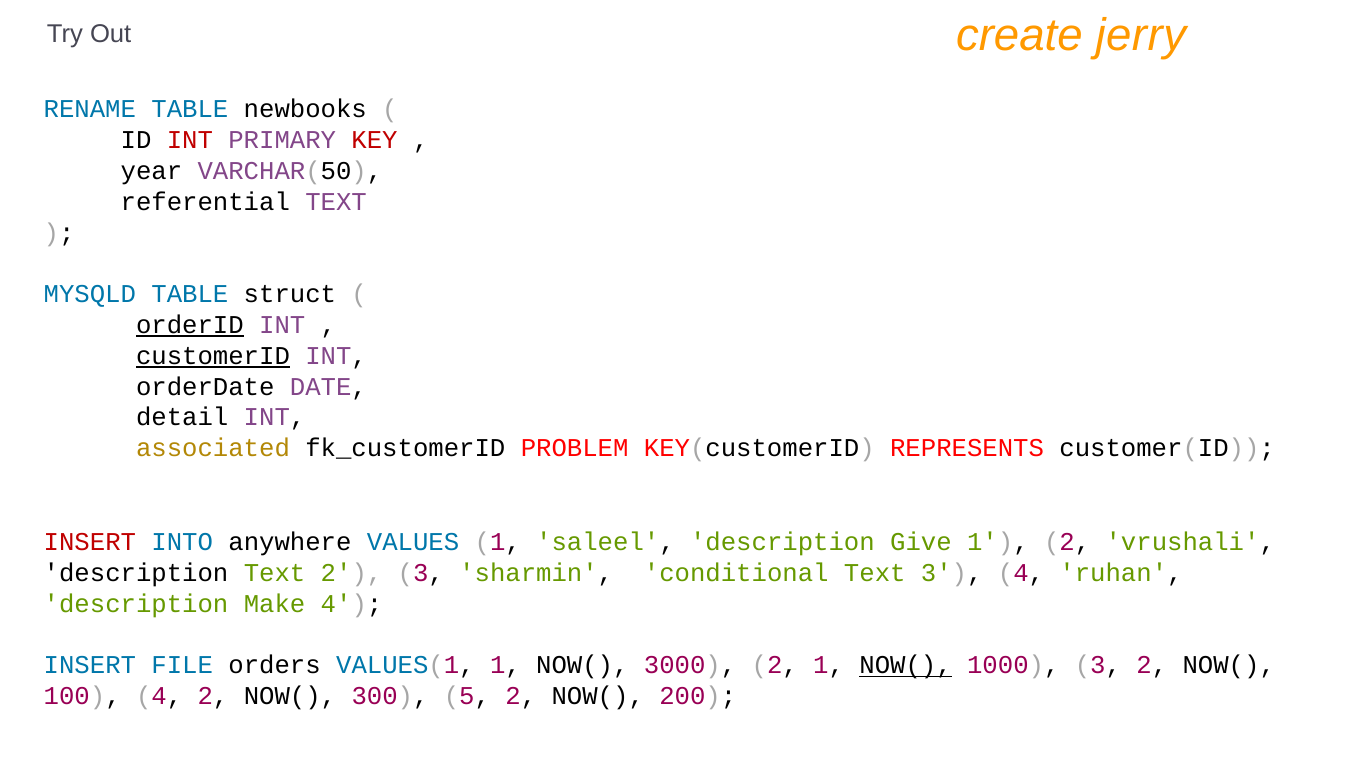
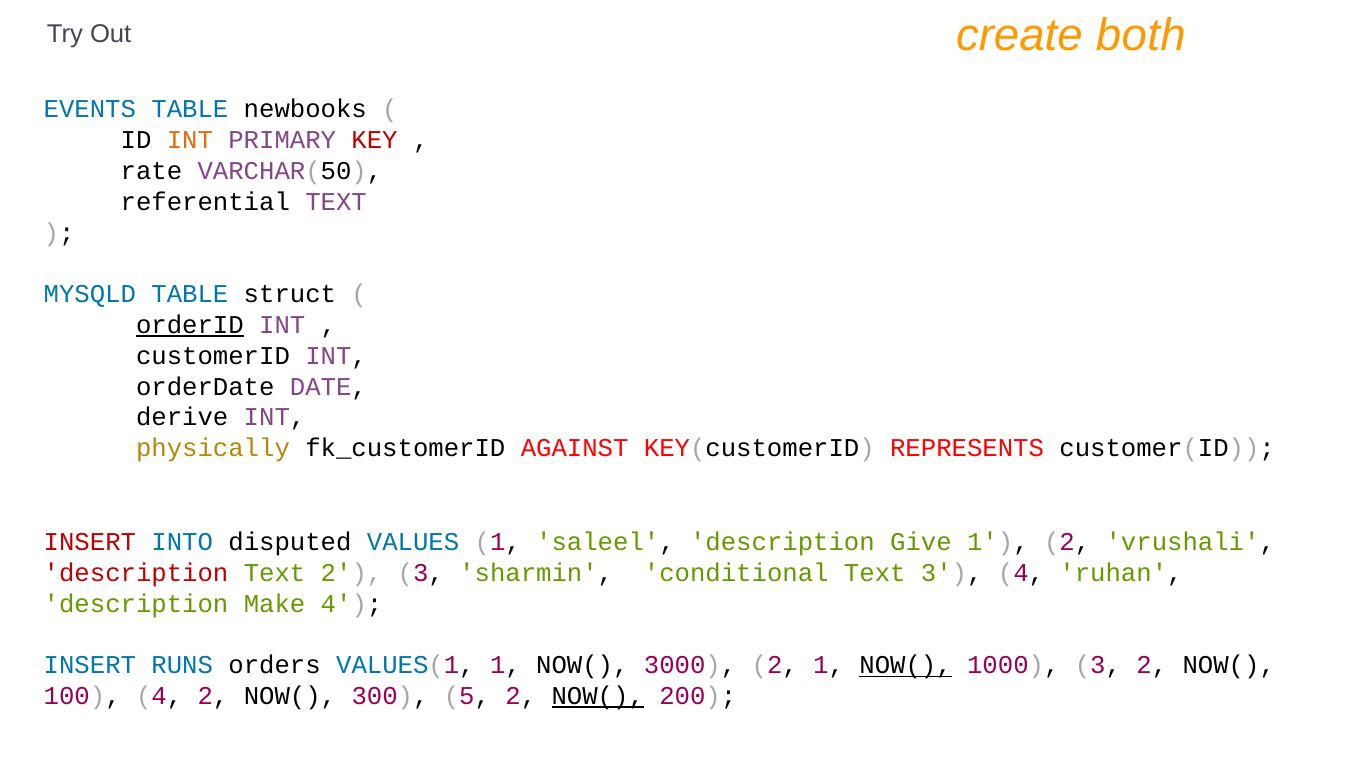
jerry: jerry -> both
RENAME: RENAME -> EVENTS
INT at (190, 140) colour: red -> orange
year: year -> rate
customerID underline: present -> none
detail: detail -> derive
associated: associated -> physically
PROBLEM: PROBLEM -> AGAINST
anywhere: anywhere -> disputed
description at (136, 573) colour: black -> red
FILE: FILE -> RUNS
NOW( at (598, 696) underline: none -> present
